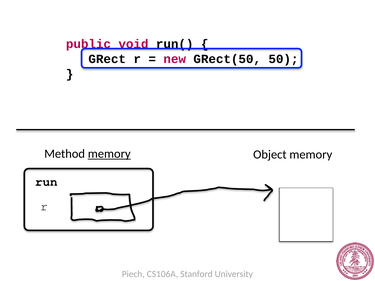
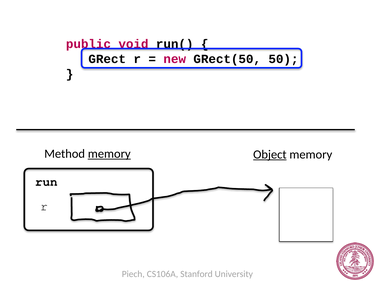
Object underline: none -> present
